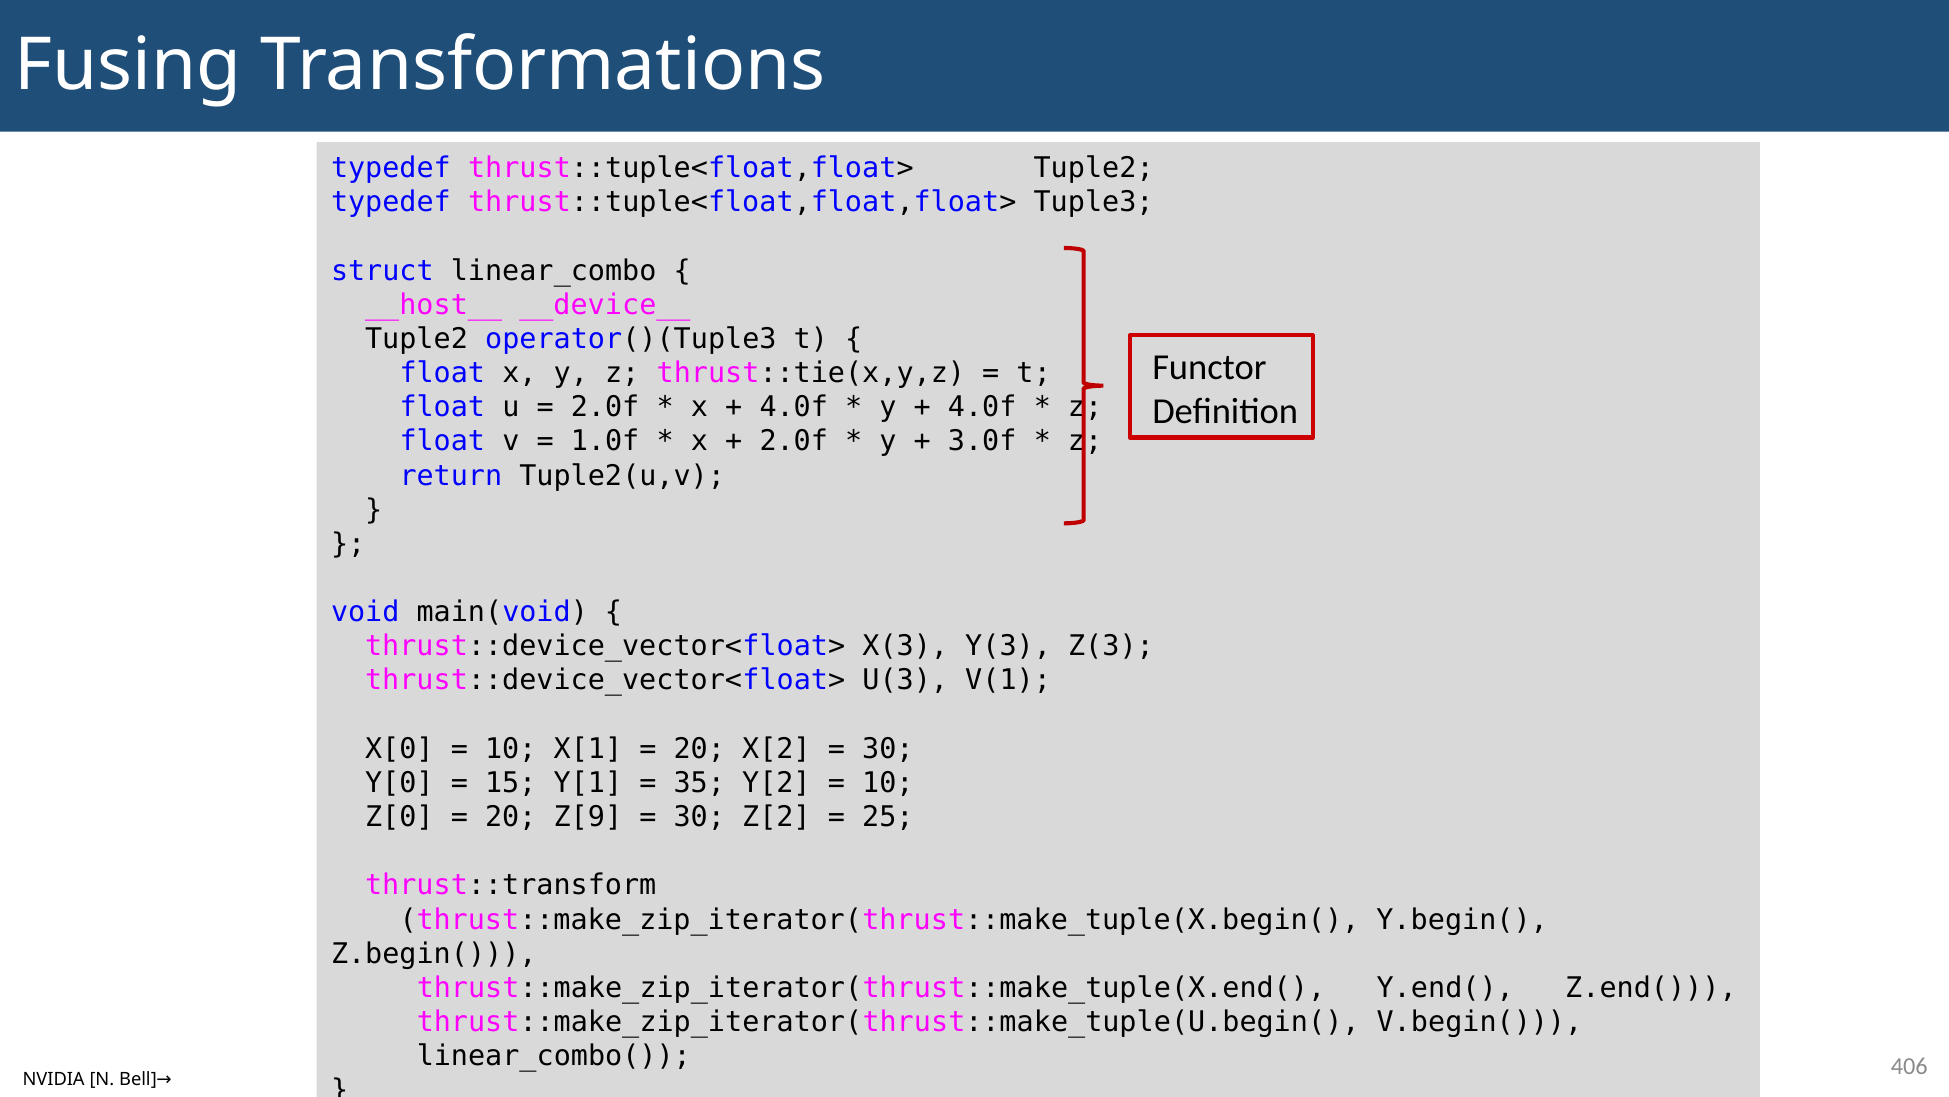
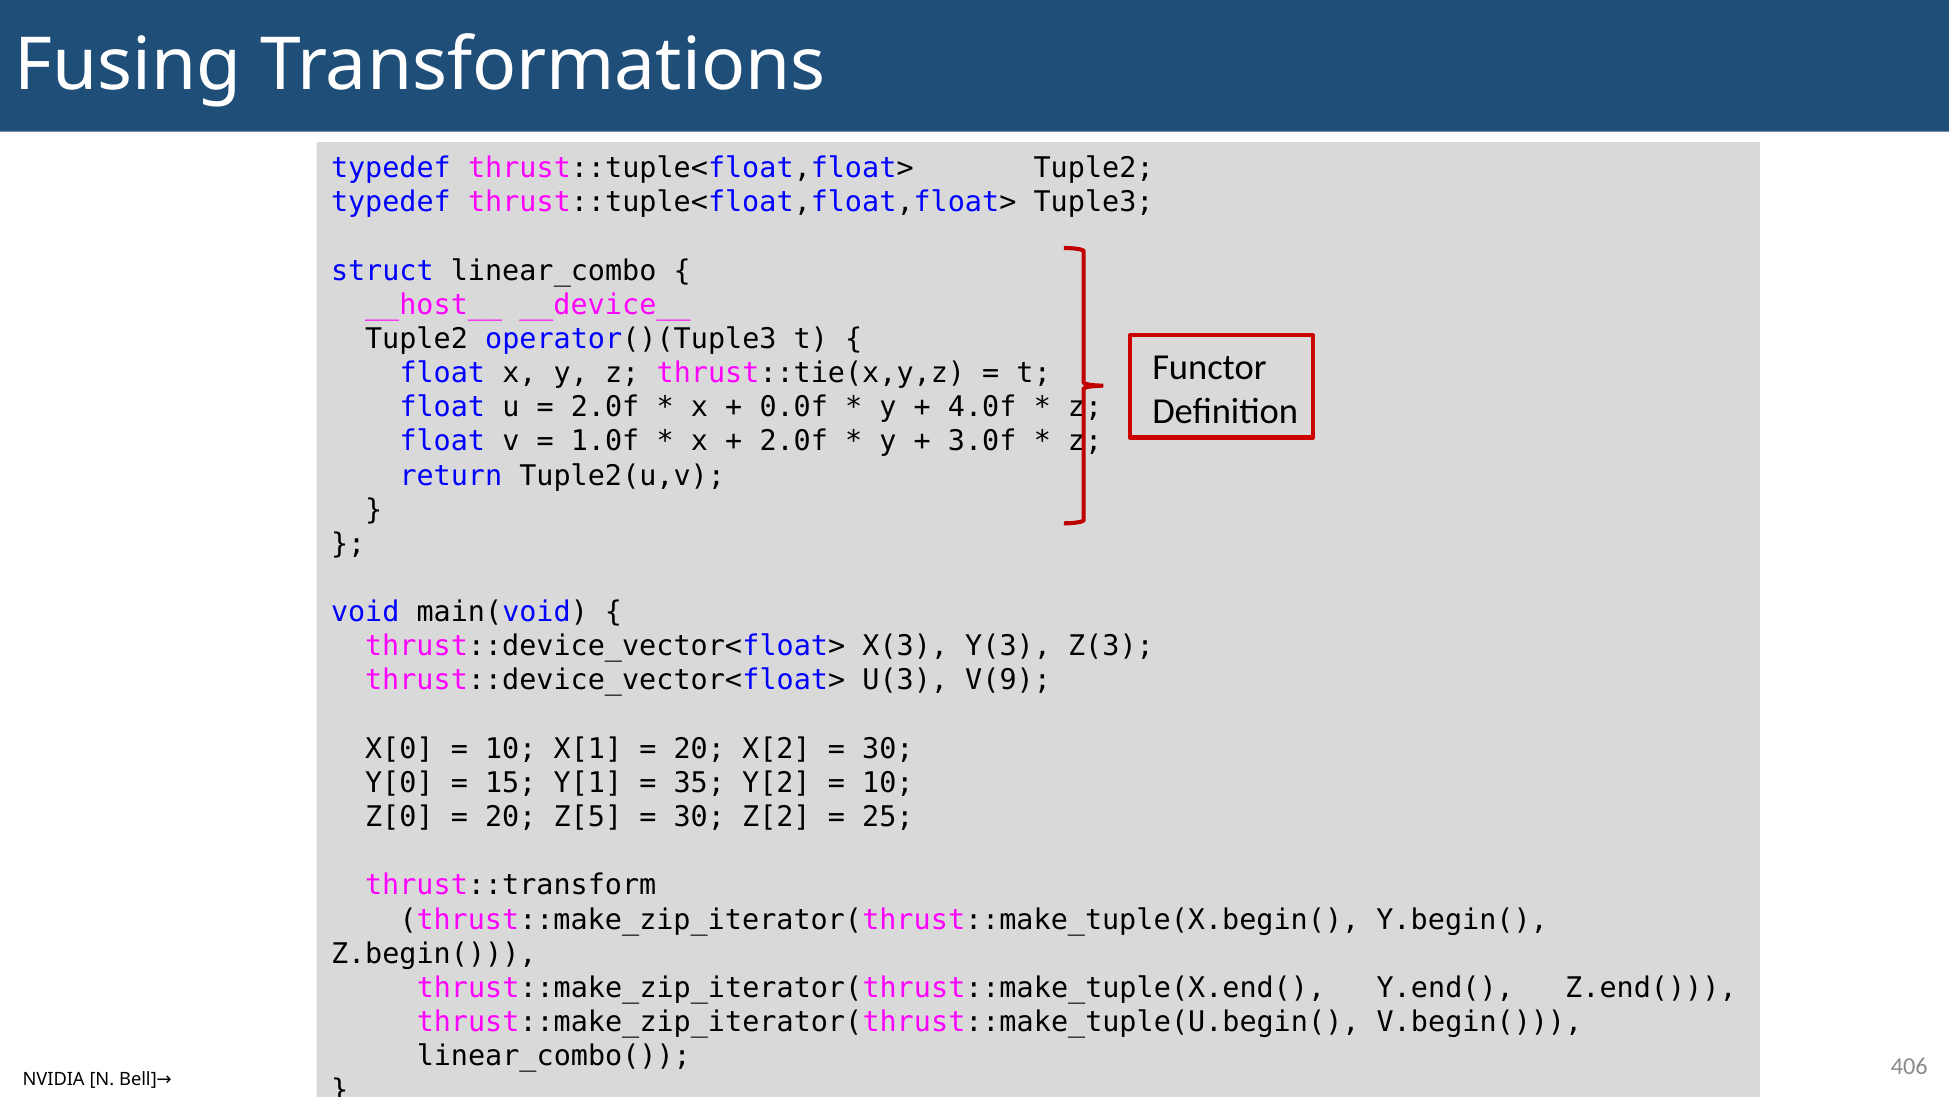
4.0f at (794, 407): 4.0f -> 0.0f
V(1: V(1 -> V(9
Z[9: Z[9 -> Z[5
